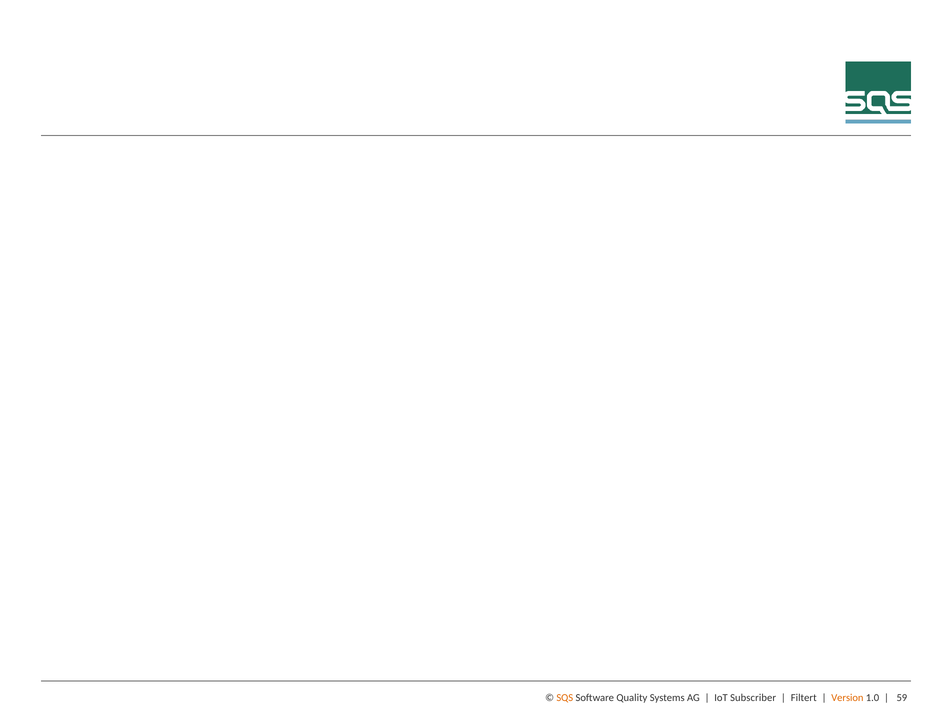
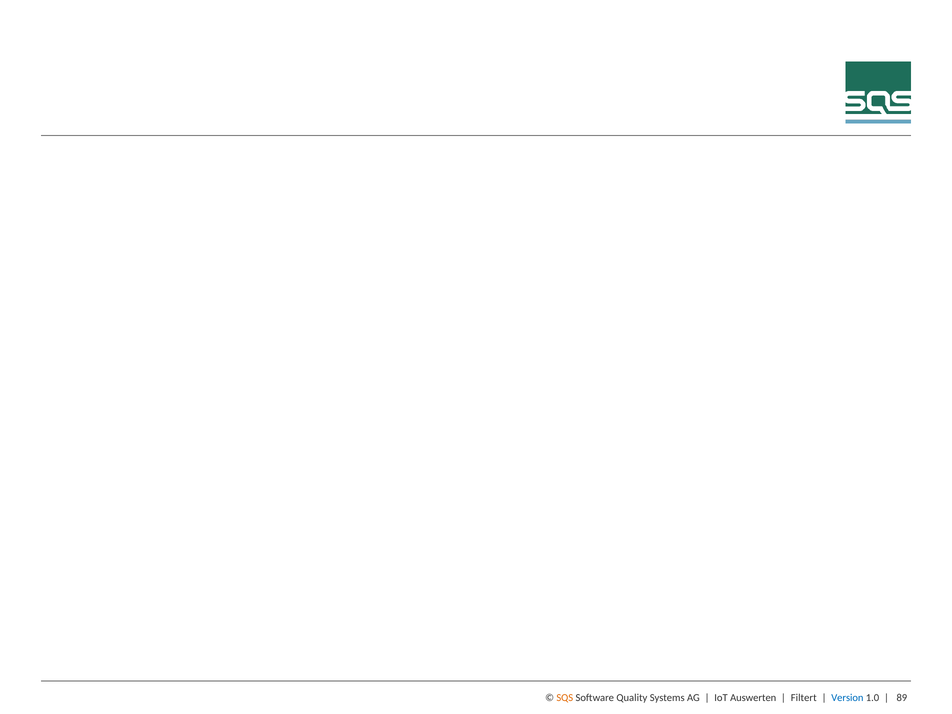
Subscriber: Subscriber -> Auswerten
Version colour: orange -> blue
59: 59 -> 89
